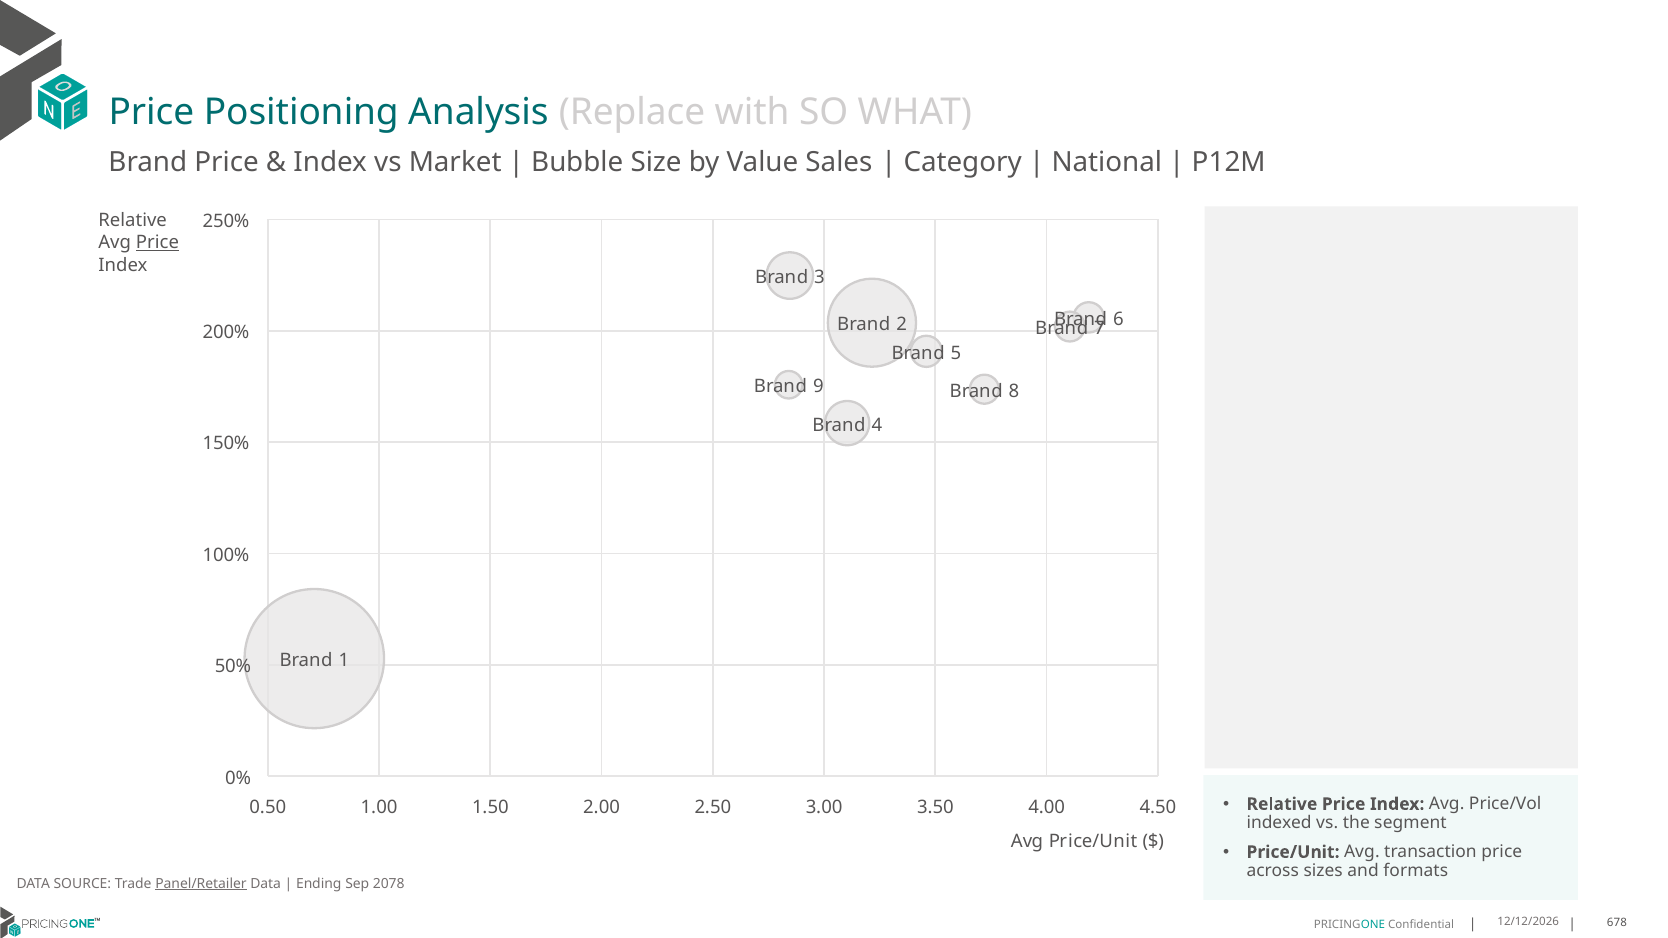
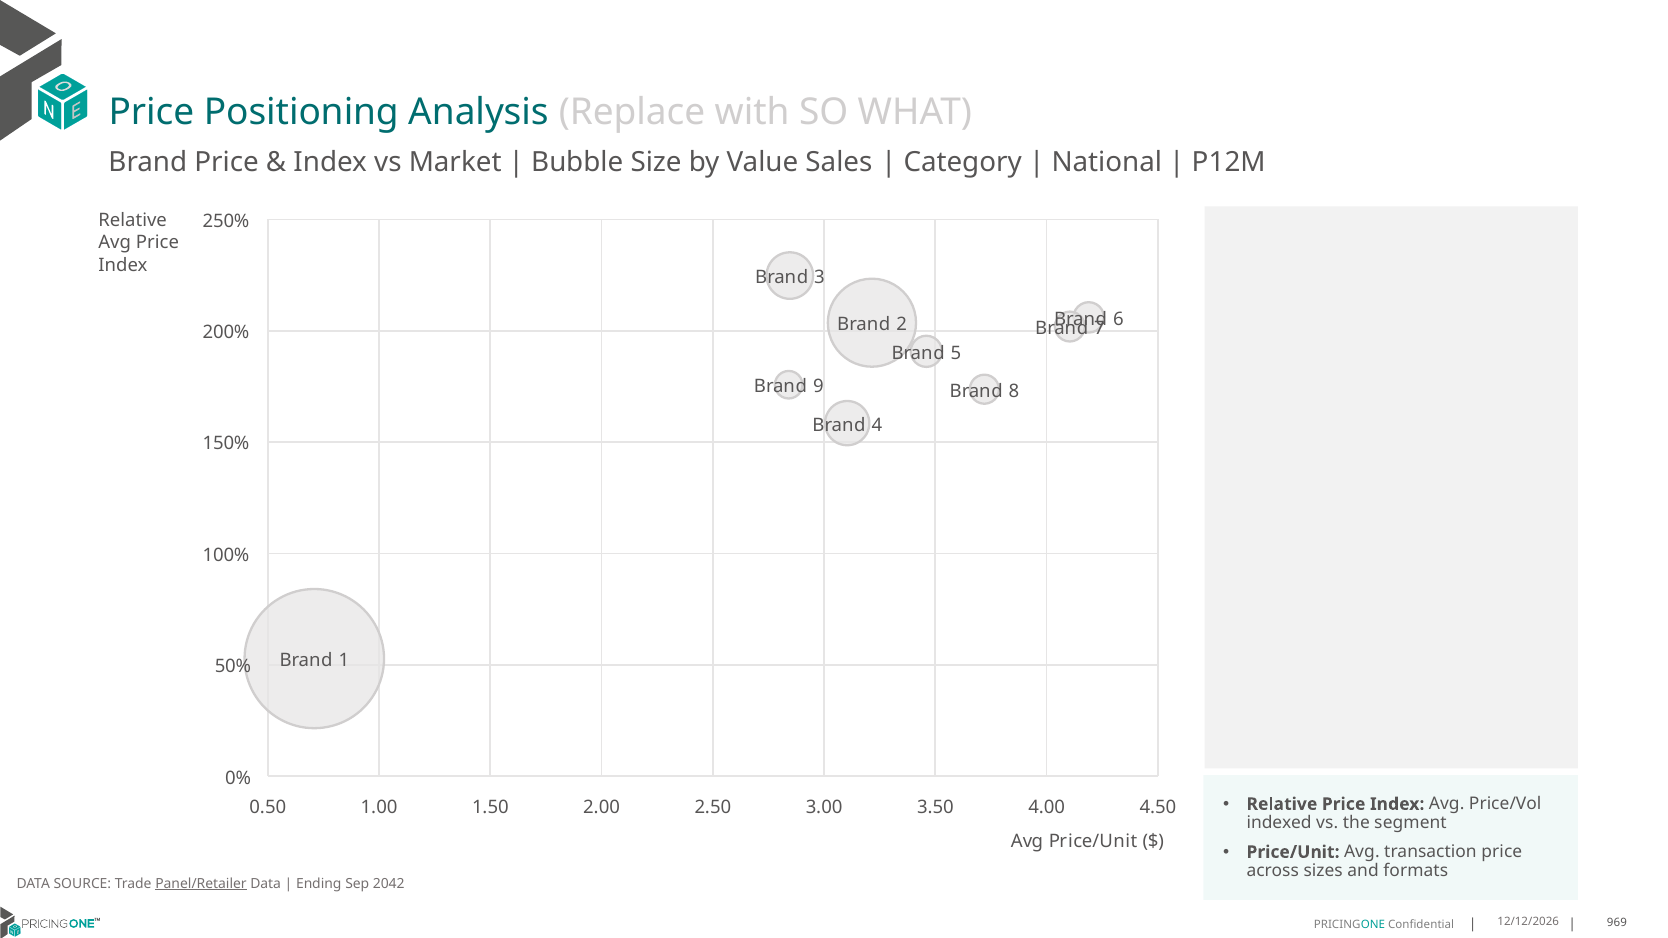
Price at (157, 243) underline: present -> none
2078: 2078 -> 2042
678: 678 -> 969
